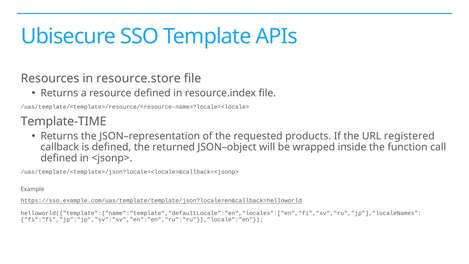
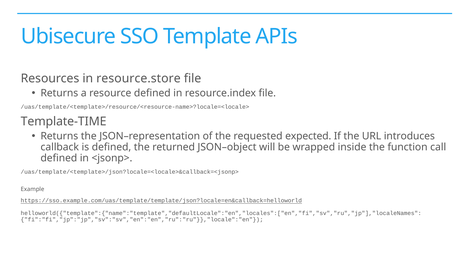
products: products -> expected
registered: registered -> introduces
